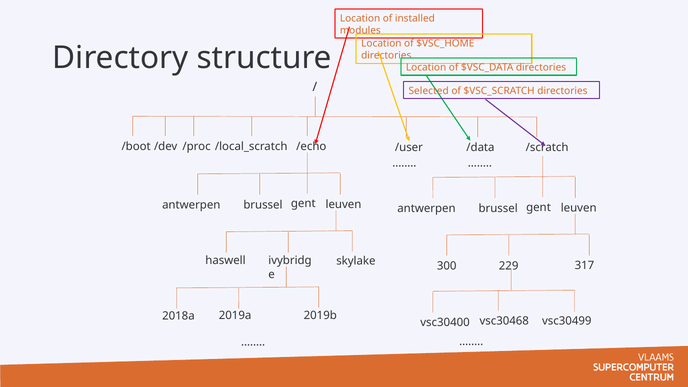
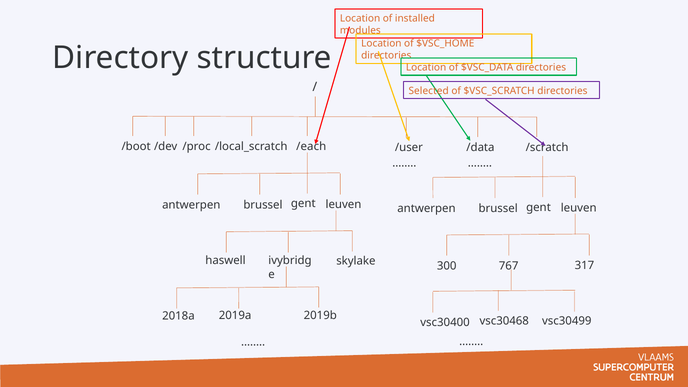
/echo: /echo -> /each
229: 229 -> 767
